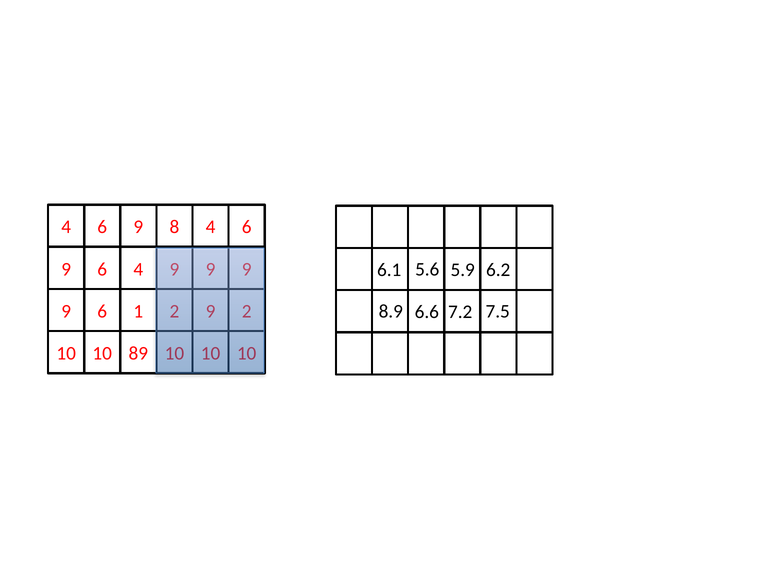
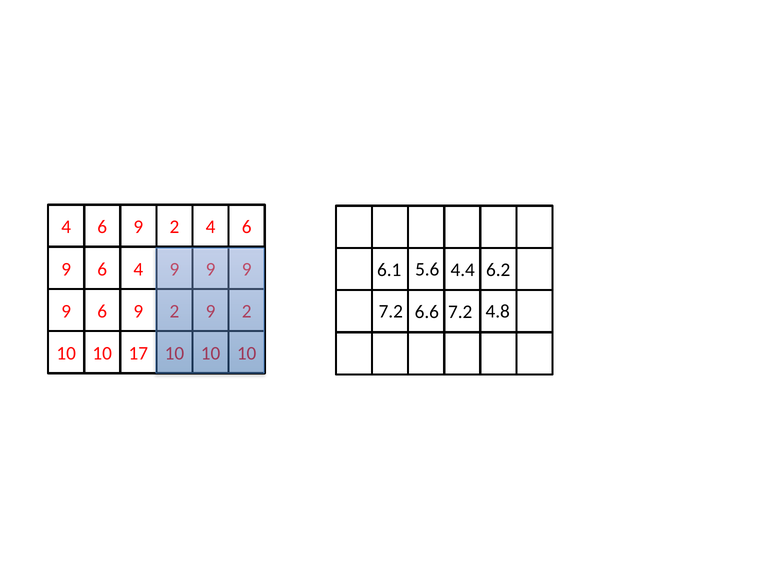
8 at (174, 227): 8 -> 2
5.9: 5.9 -> 4.4
1 at (138, 311): 1 -> 9
8.9 at (391, 311): 8.9 -> 7.2
7.5: 7.5 -> 4.8
89: 89 -> 17
